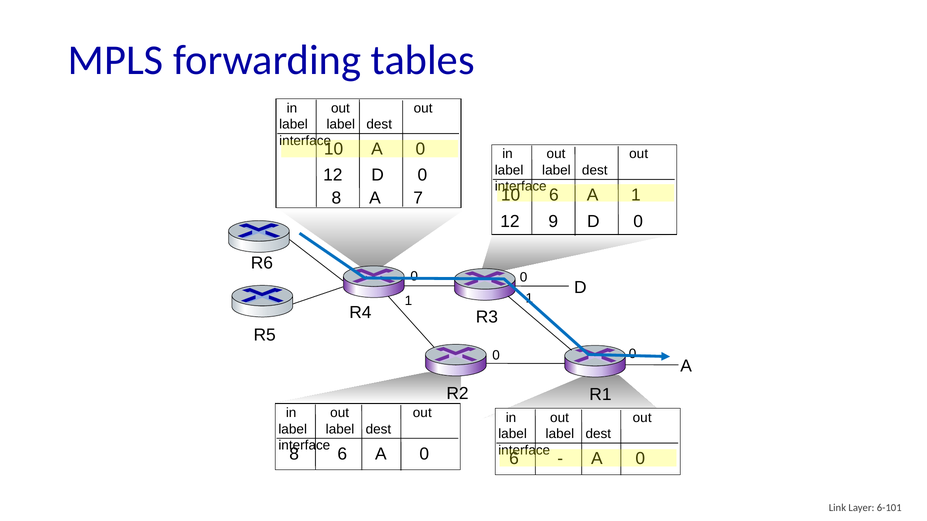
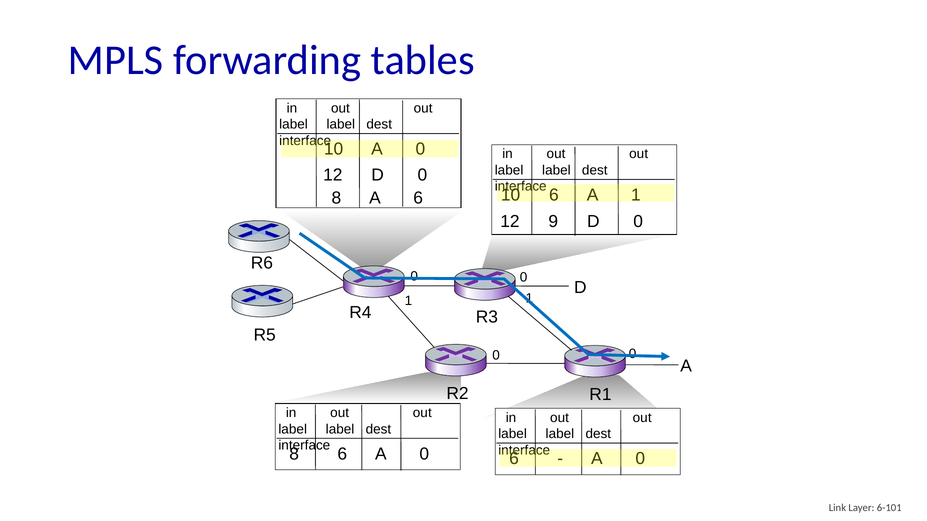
A 7: 7 -> 6
